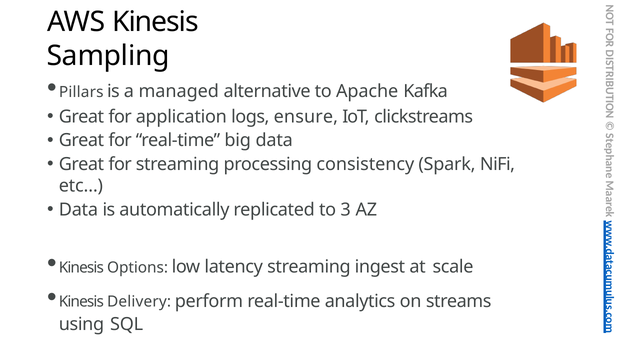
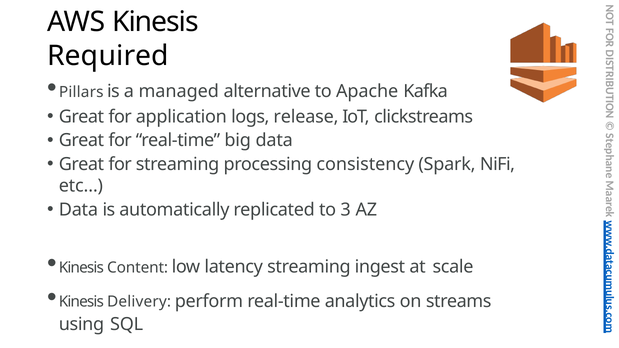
Sampling: Sampling -> Required
ensure: ensure -> release
Options: Options -> Content
